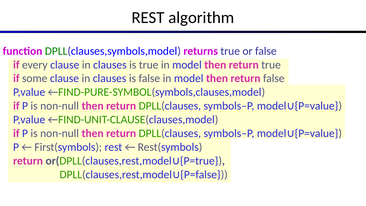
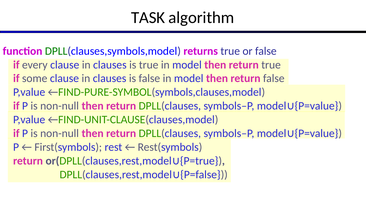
REST at (148, 18): REST -> TASK
